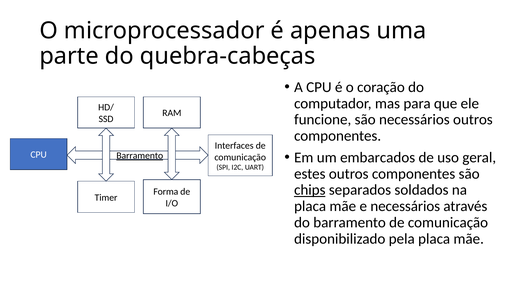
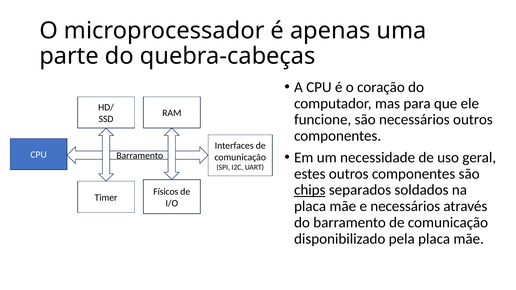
embarcados: embarcados -> necessidade
Barramento at (140, 156) underline: present -> none
Forma: Forma -> Físicos
